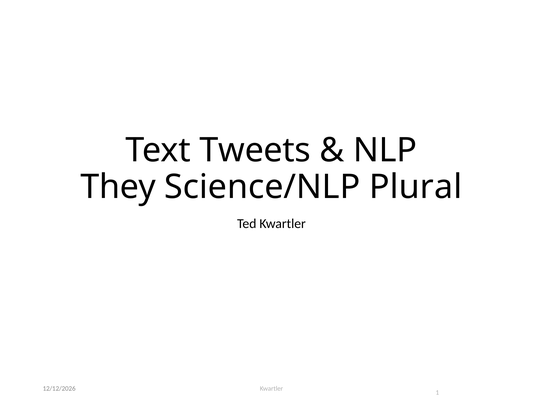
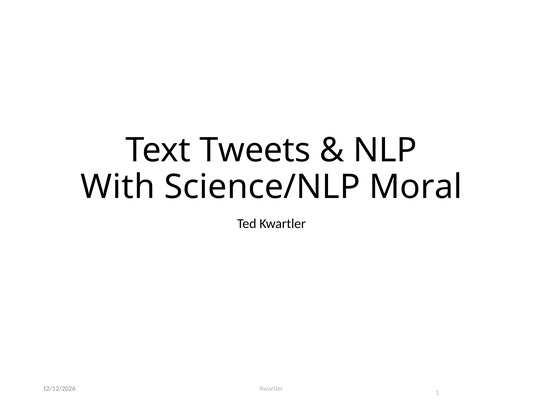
They: They -> With
Plural: Plural -> Moral
